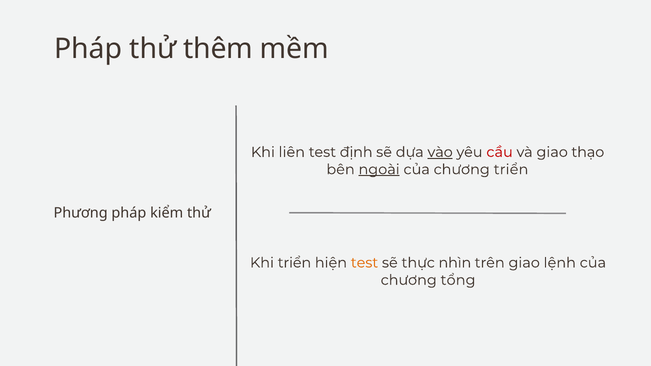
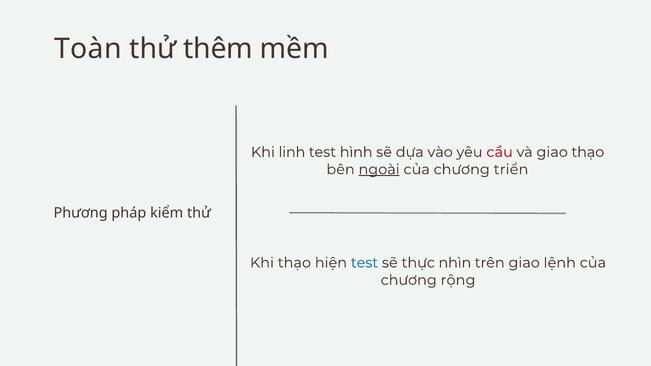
Pháp at (88, 49): Pháp -> Toàn
liên: liên -> linh
định: định -> hình
vào underline: present -> none
Khi triển: triển -> thạo
test at (365, 263) colour: orange -> blue
tổng: tổng -> rộng
